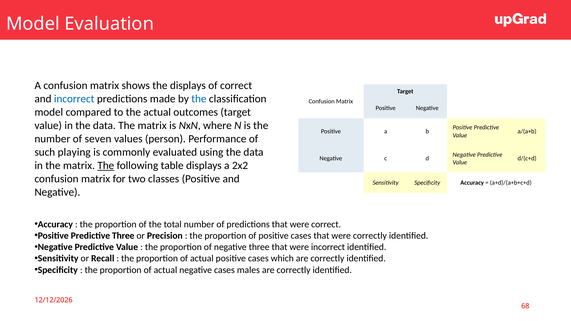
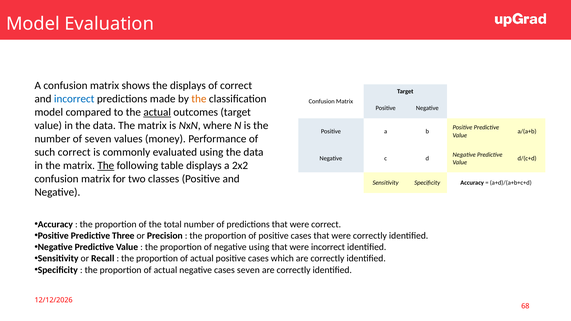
the at (199, 99) colour: blue -> orange
actual at (157, 112) underline: none -> present
person: person -> money
such playing: playing -> correct
negative three: three -> using
cases males: males -> seven
